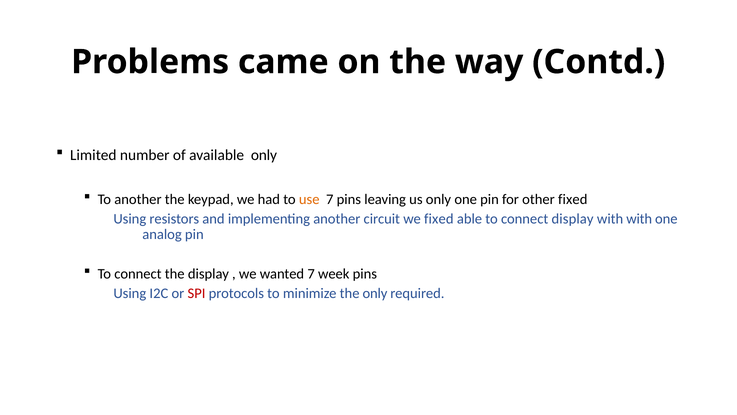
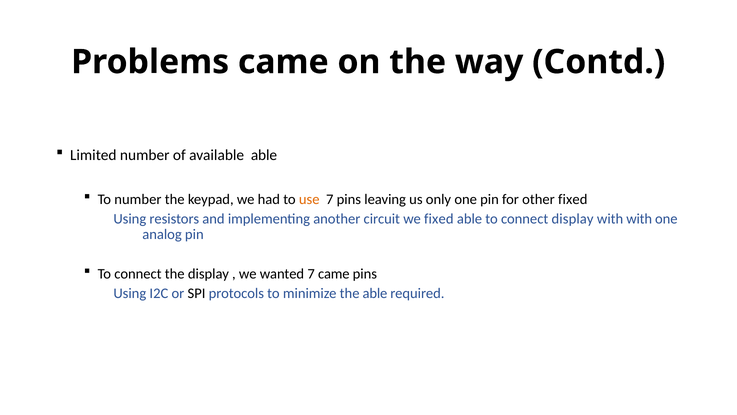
available only: only -> able
To another: another -> number
7 week: week -> came
SPI colour: red -> black
the only: only -> able
